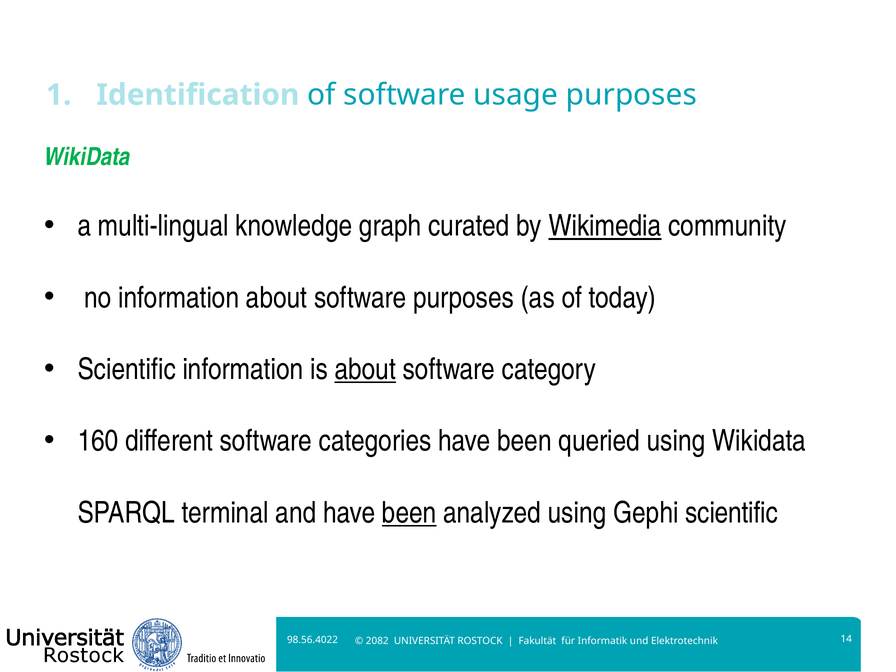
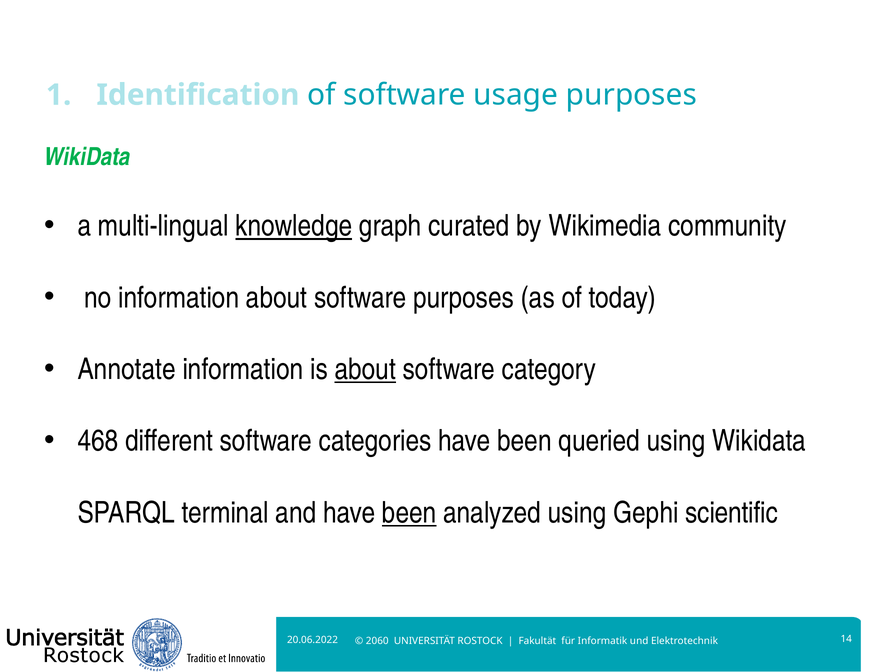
knowledge underline: none -> present
Wikimedia underline: present -> none
Scientific at (127, 369): Scientific -> Annotate
160: 160 -> 468
98.56.4022: 98.56.4022 -> 20.06.2022
2082: 2082 -> 2060
